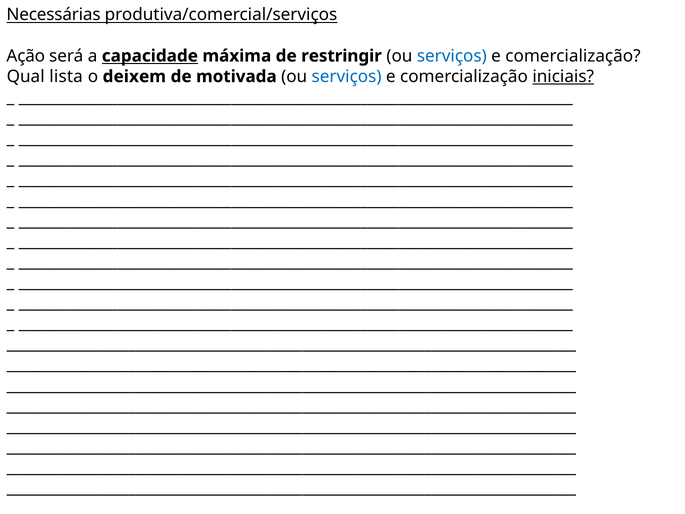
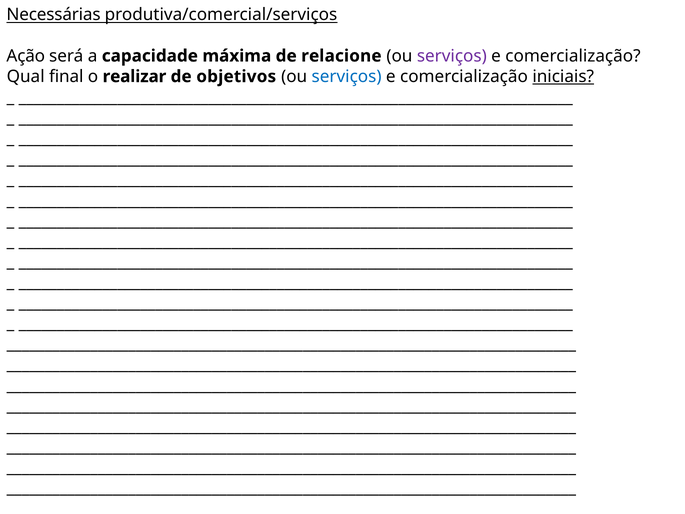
capacidade underline: present -> none
restringir: restringir -> relacione
serviços at (452, 56) colour: blue -> purple
lista: lista -> final
deixem: deixem -> realizar
motivada: motivada -> objetivos
